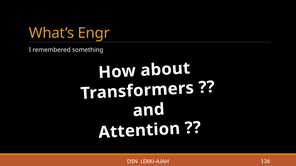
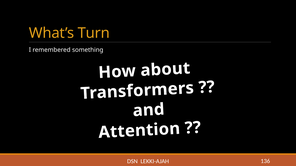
Engr: Engr -> Turn
